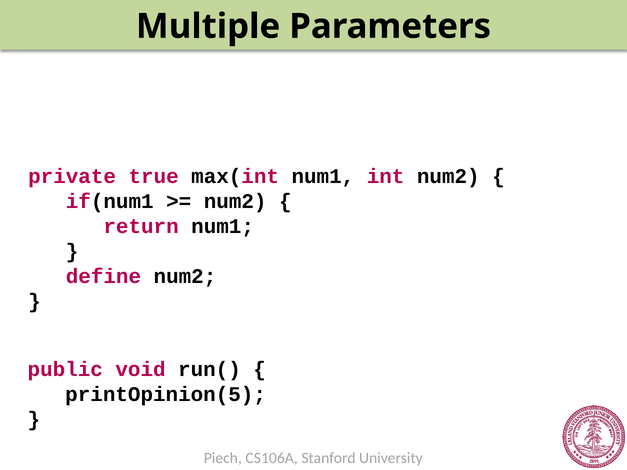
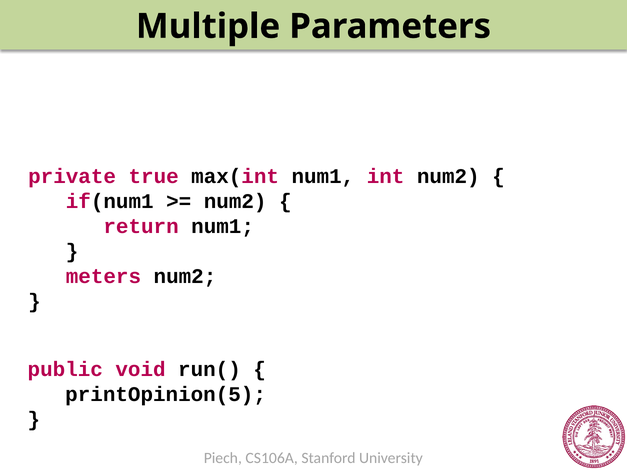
define: define -> meters
